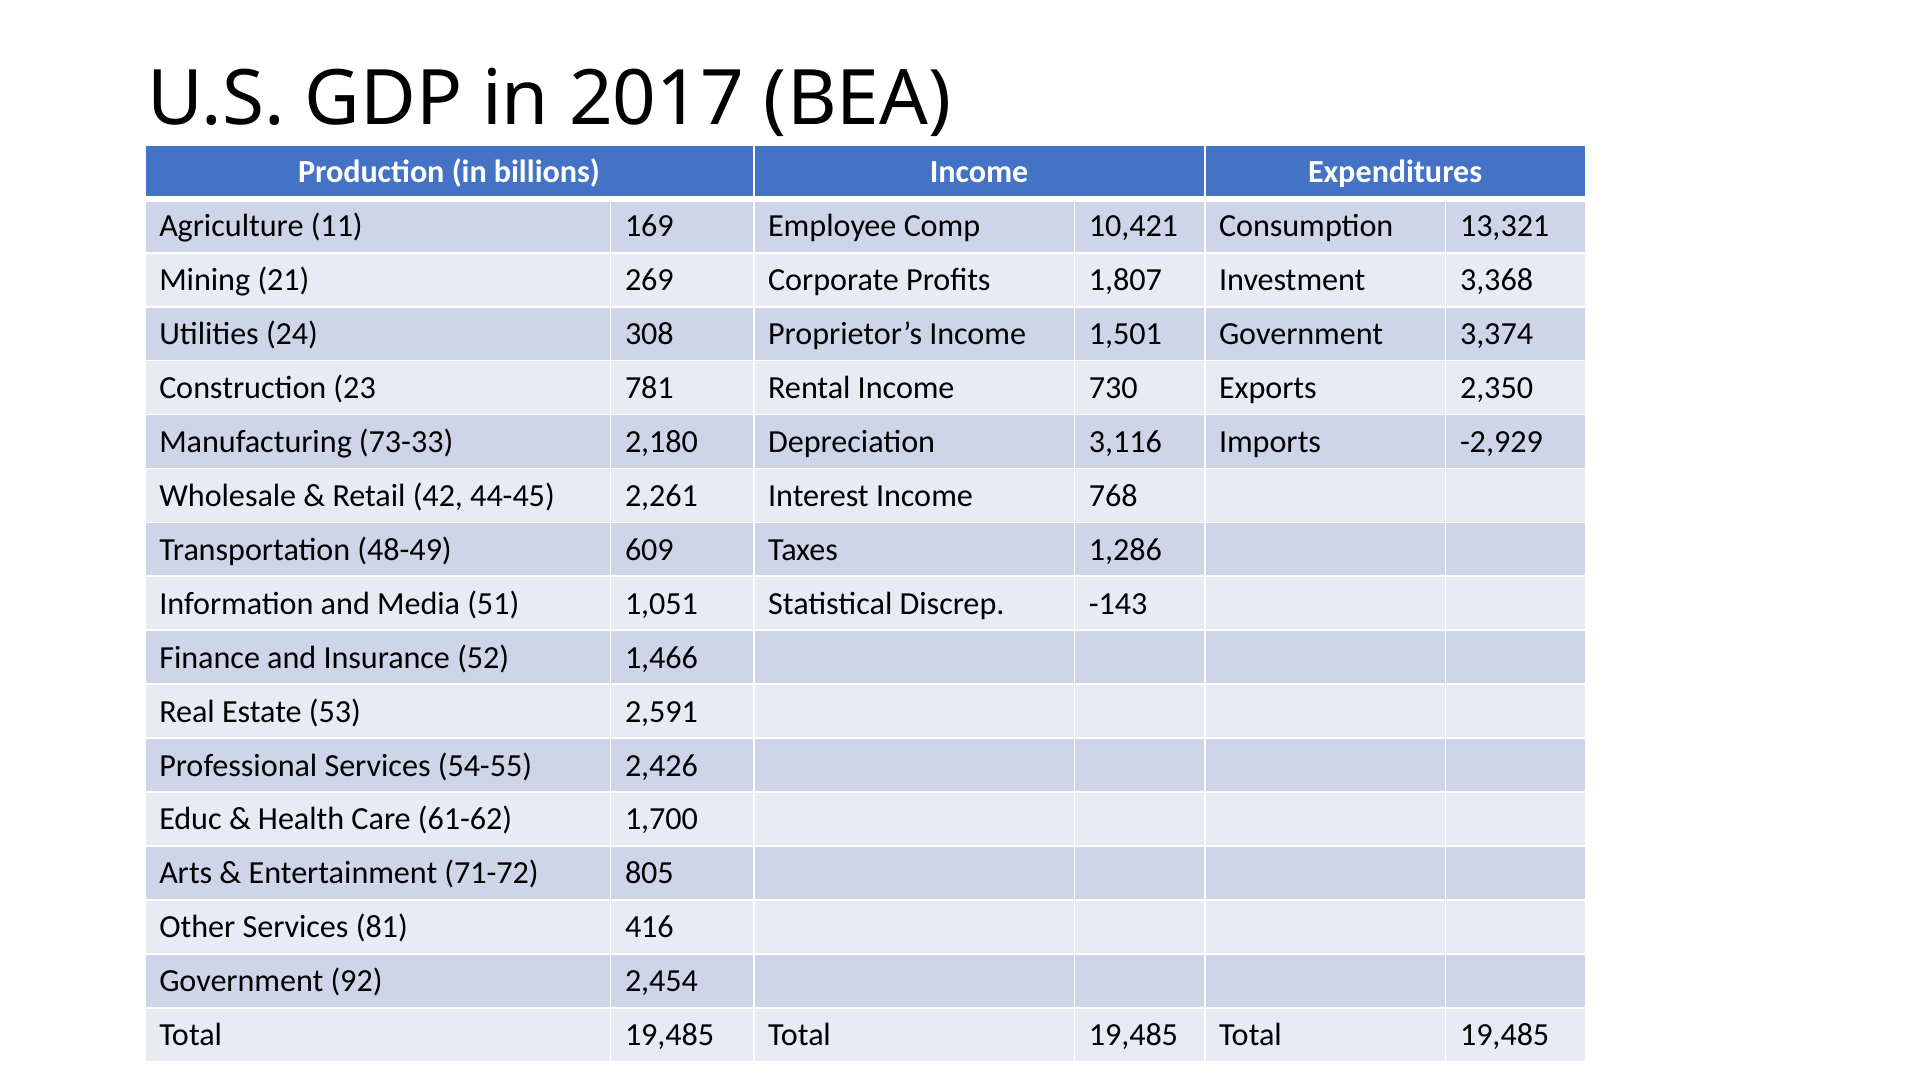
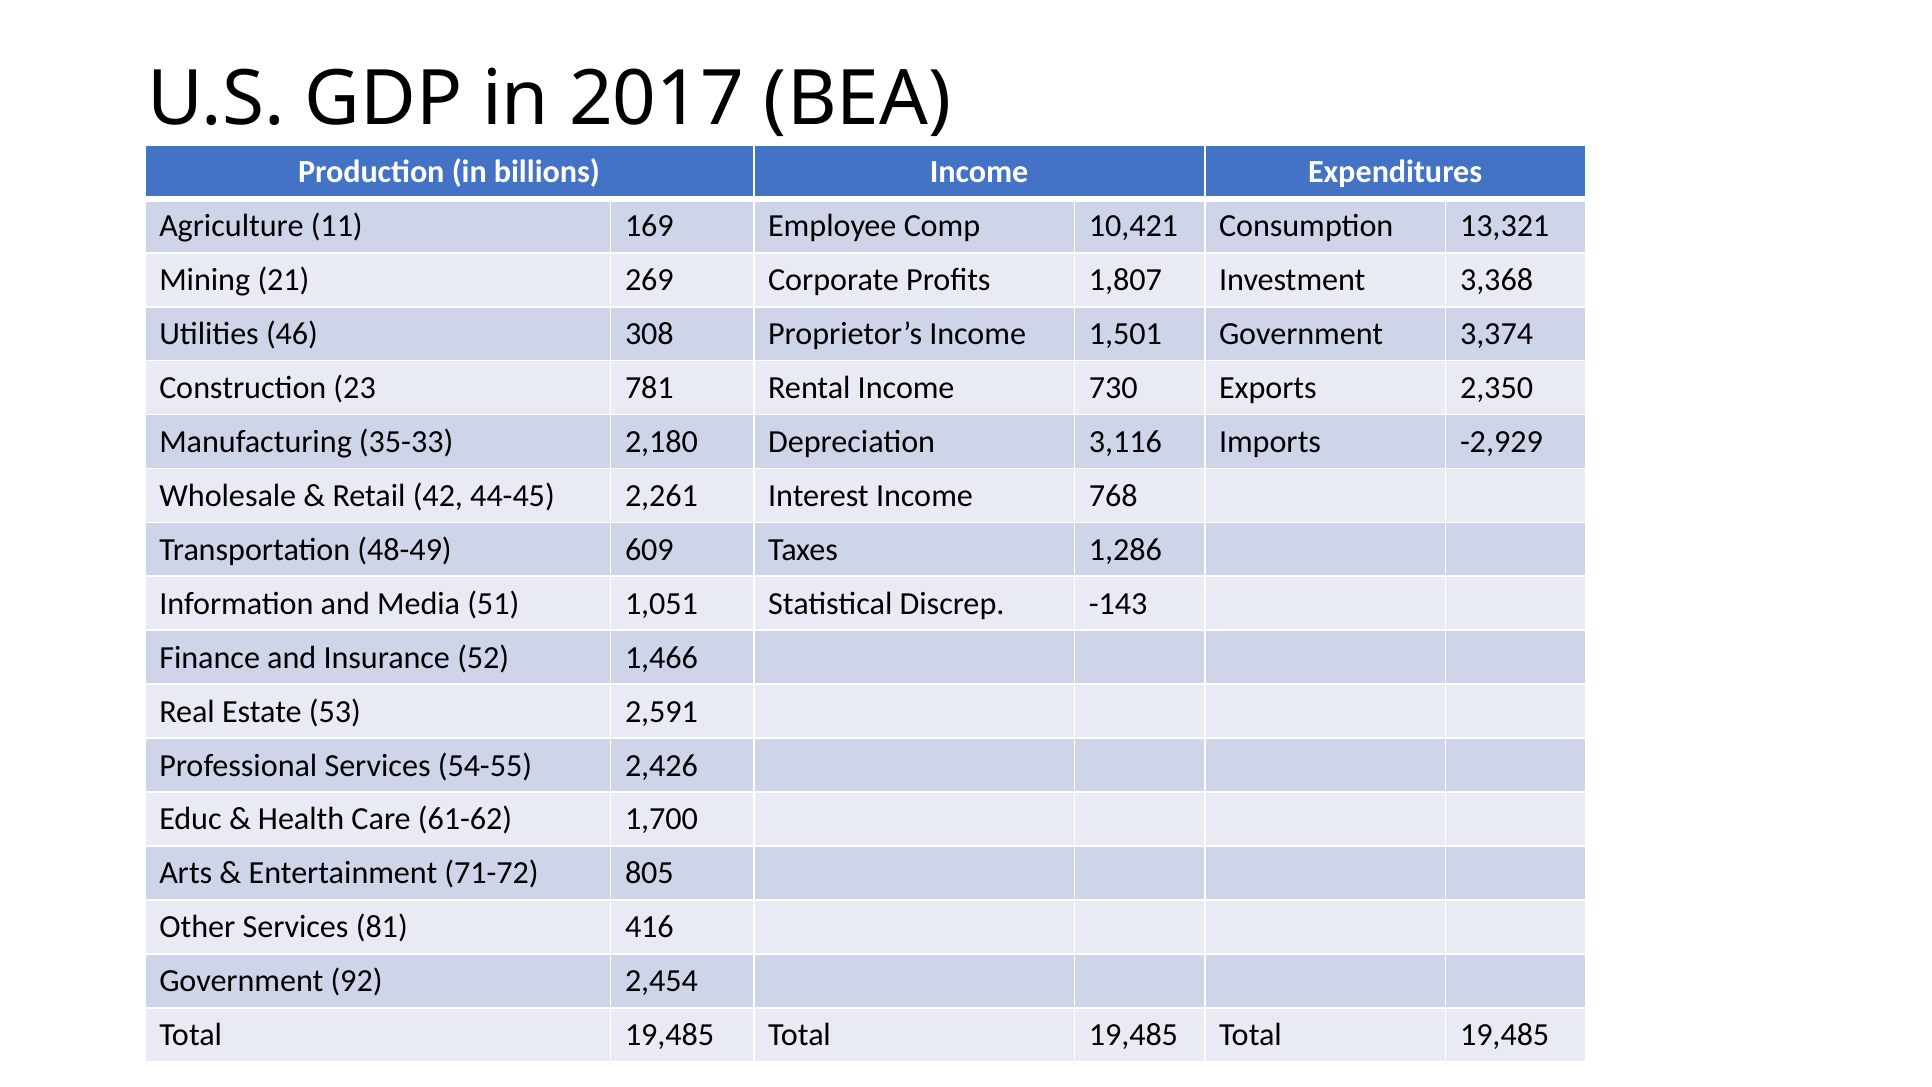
24: 24 -> 46
73-33: 73-33 -> 35-33
